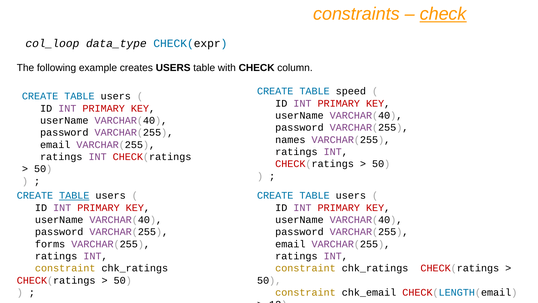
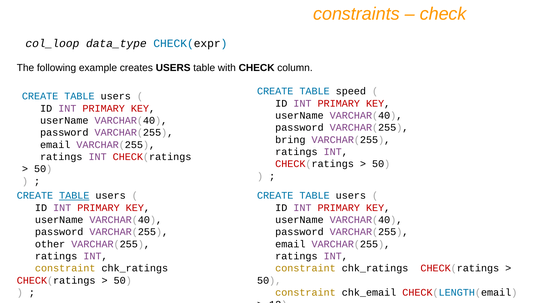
check at (443, 14) underline: present -> none
names: names -> bring
forms: forms -> other
